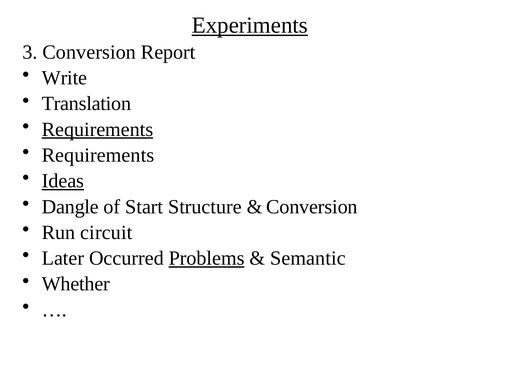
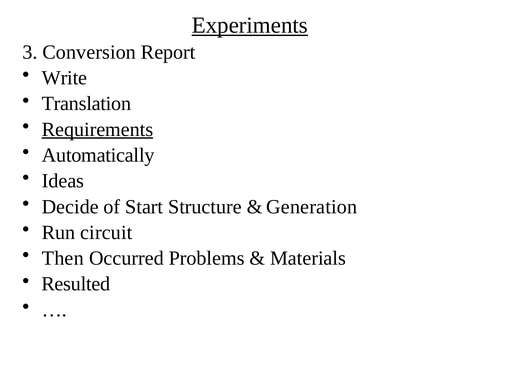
Requirements at (98, 155): Requirements -> Automatically
Ideas underline: present -> none
Dangle: Dangle -> Decide
Conversion at (312, 207): Conversion -> Generation
Later: Later -> Then
Problems underline: present -> none
Semantic: Semantic -> Materials
Whether: Whether -> Resulted
